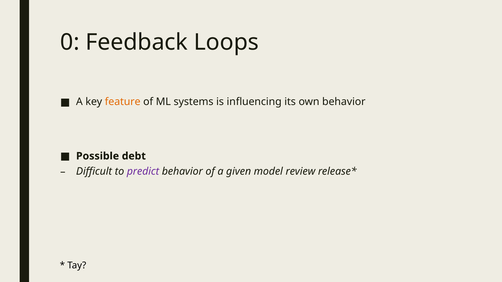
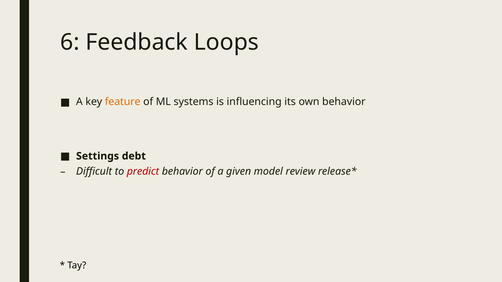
0: 0 -> 6
Possible: Possible -> Settings
predict colour: purple -> red
